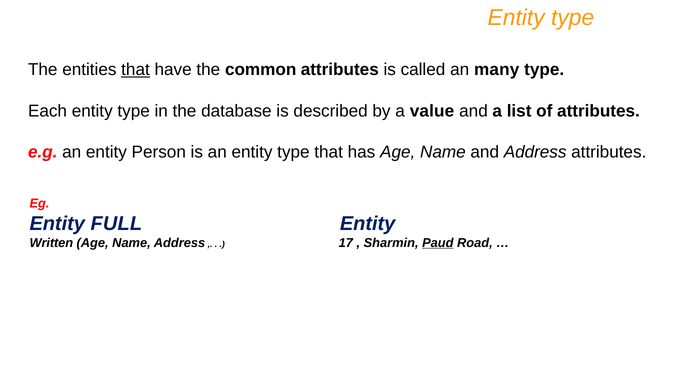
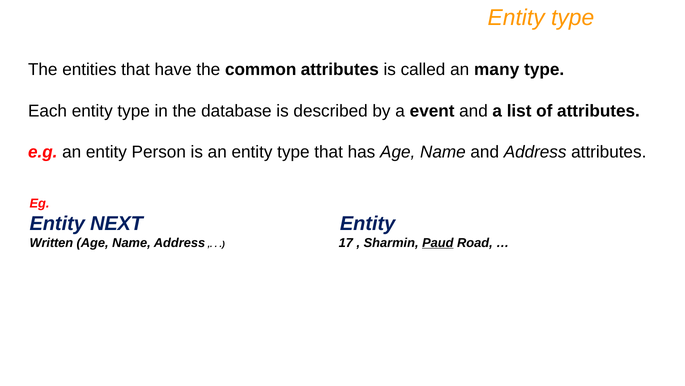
that at (136, 70) underline: present -> none
value: value -> event
FULL: FULL -> NEXT
